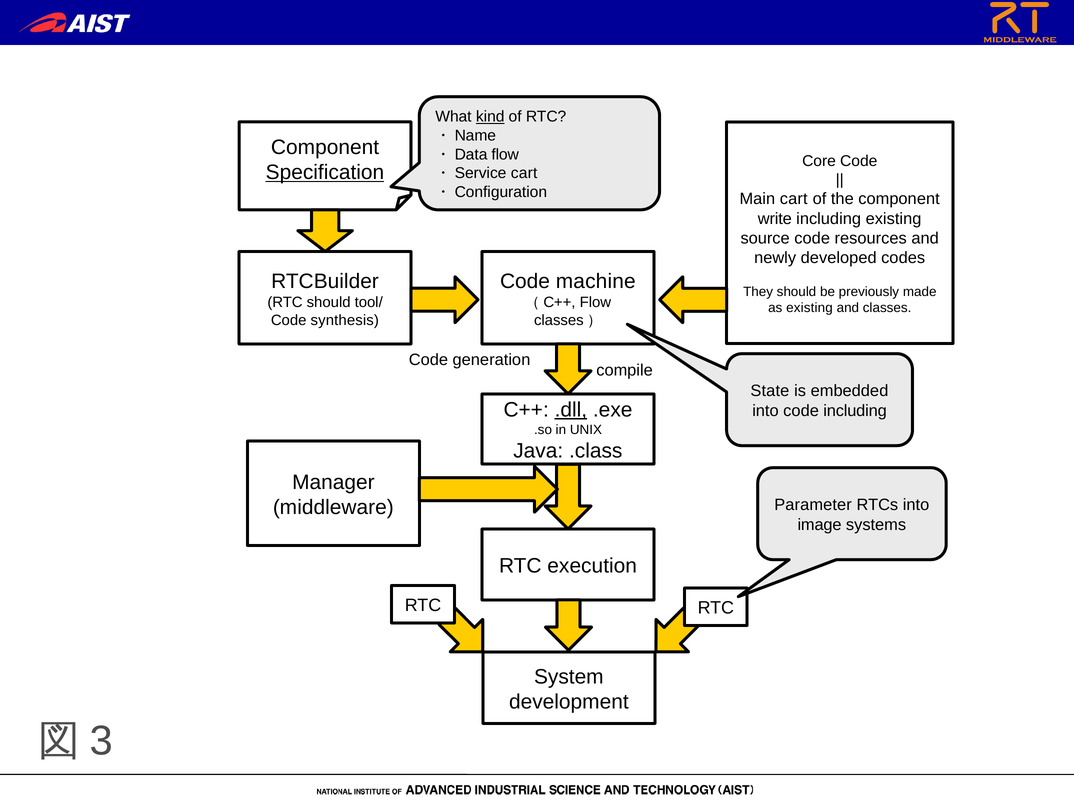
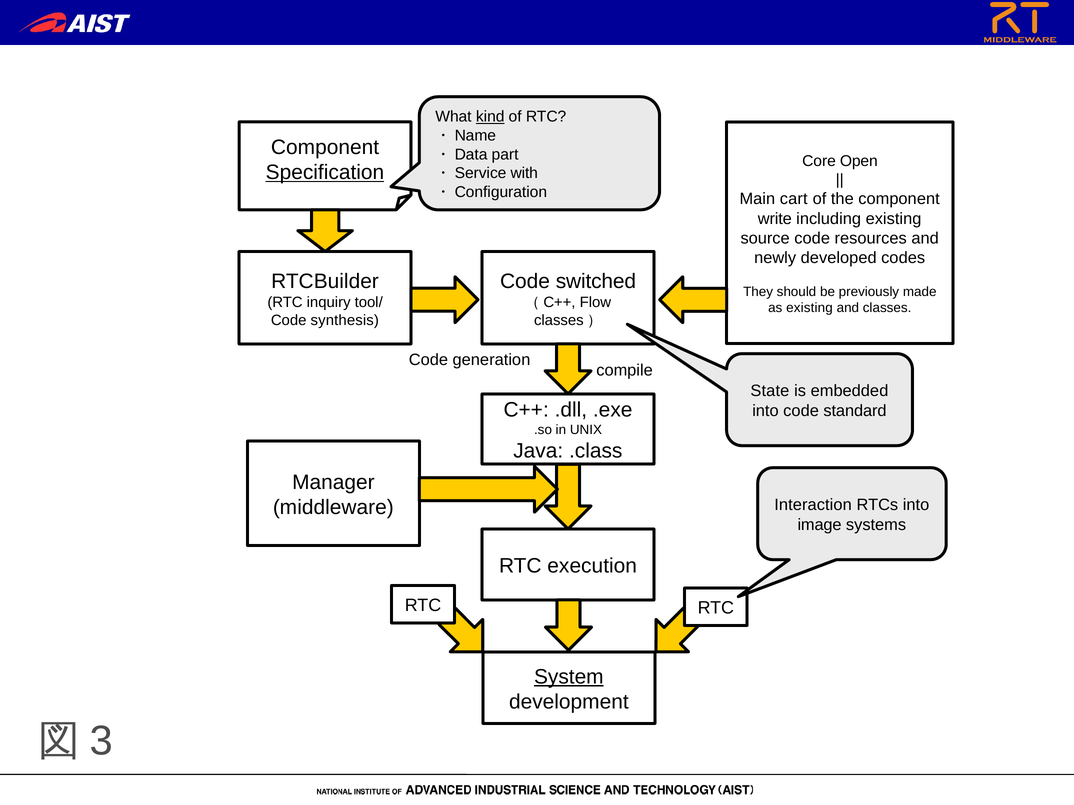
flow at (505, 154): flow -> part
Core Code: Code -> Open
cart at (524, 173): cart -> with
machine: machine -> switched
RTC should: should -> inquiry
.dll underline: present -> none
code including: including -> standard
Parameter: Parameter -> Interaction
System underline: none -> present
